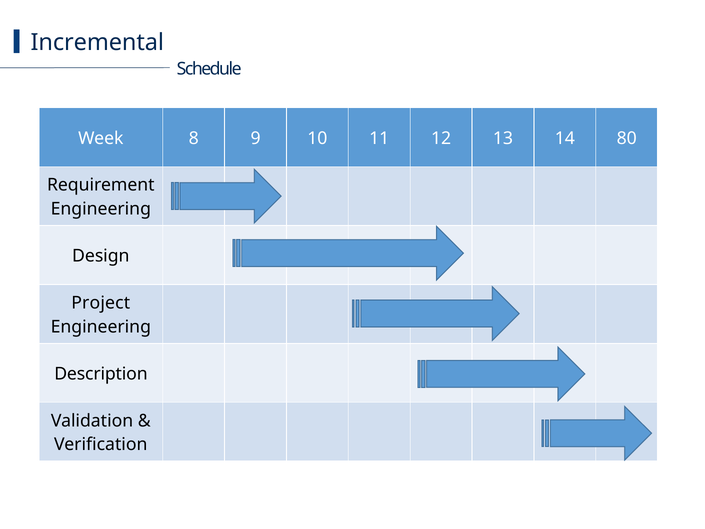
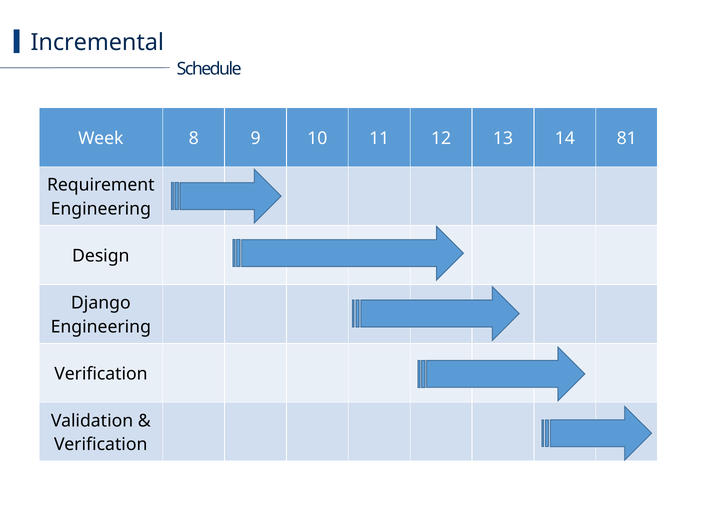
80: 80 -> 81
Project: Project -> Django
Description at (101, 374): Description -> Verification
